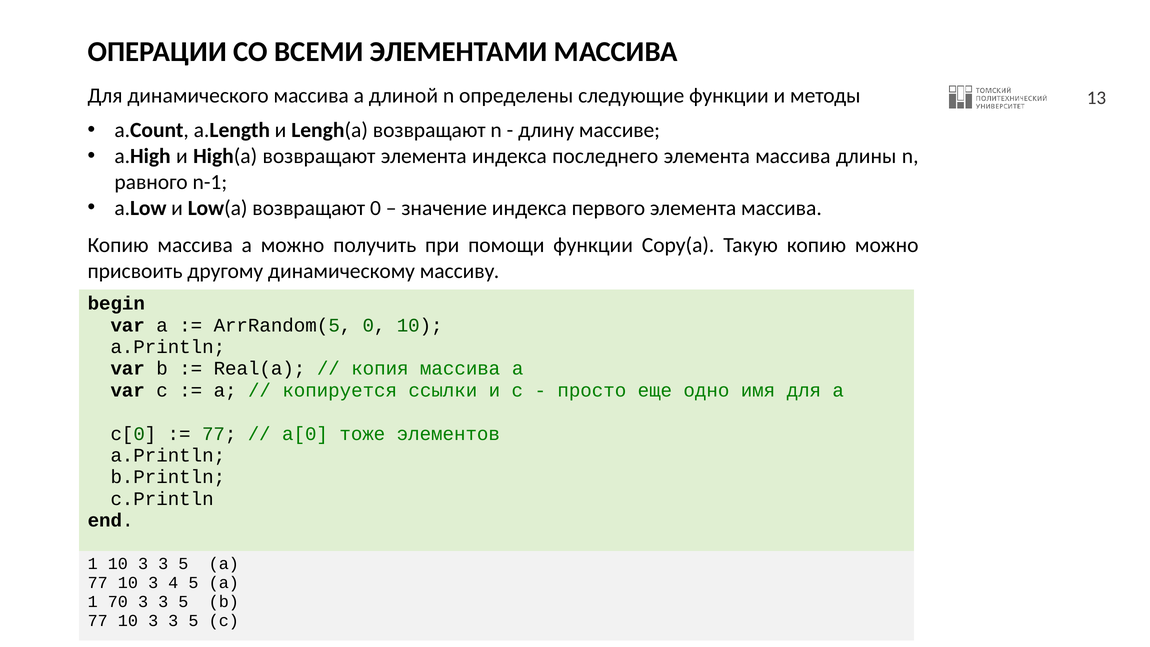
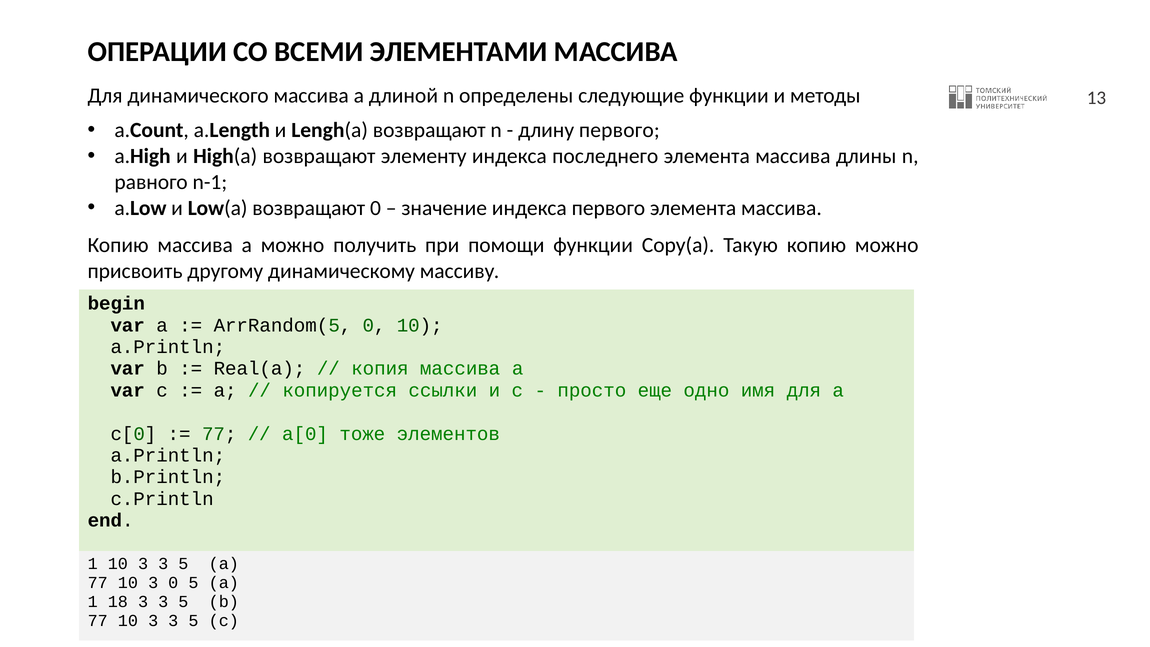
длину массиве: массиве -> первого
возвращают элемента: элемента -> элементу
3 4: 4 -> 0
70: 70 -> 18
